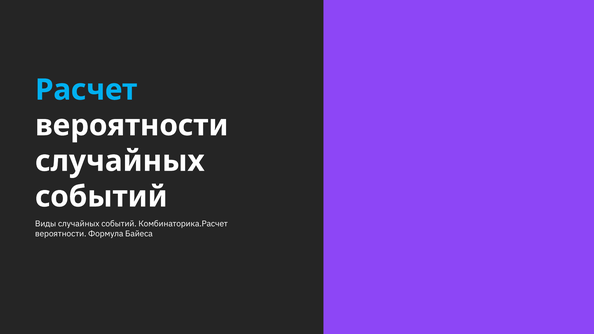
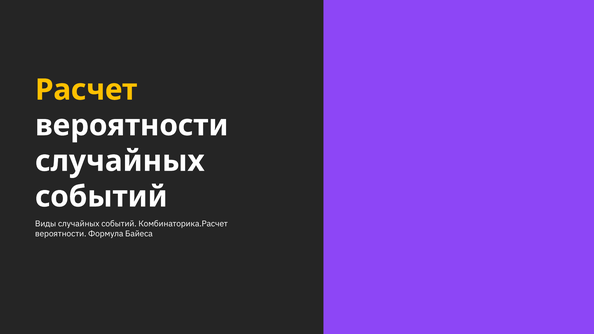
Расчет colour: light blue -> yellow
